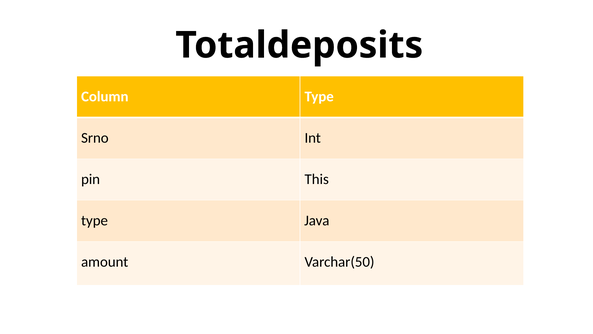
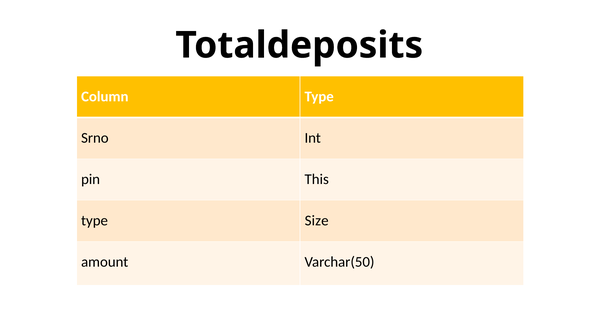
Java: Java -> Size
